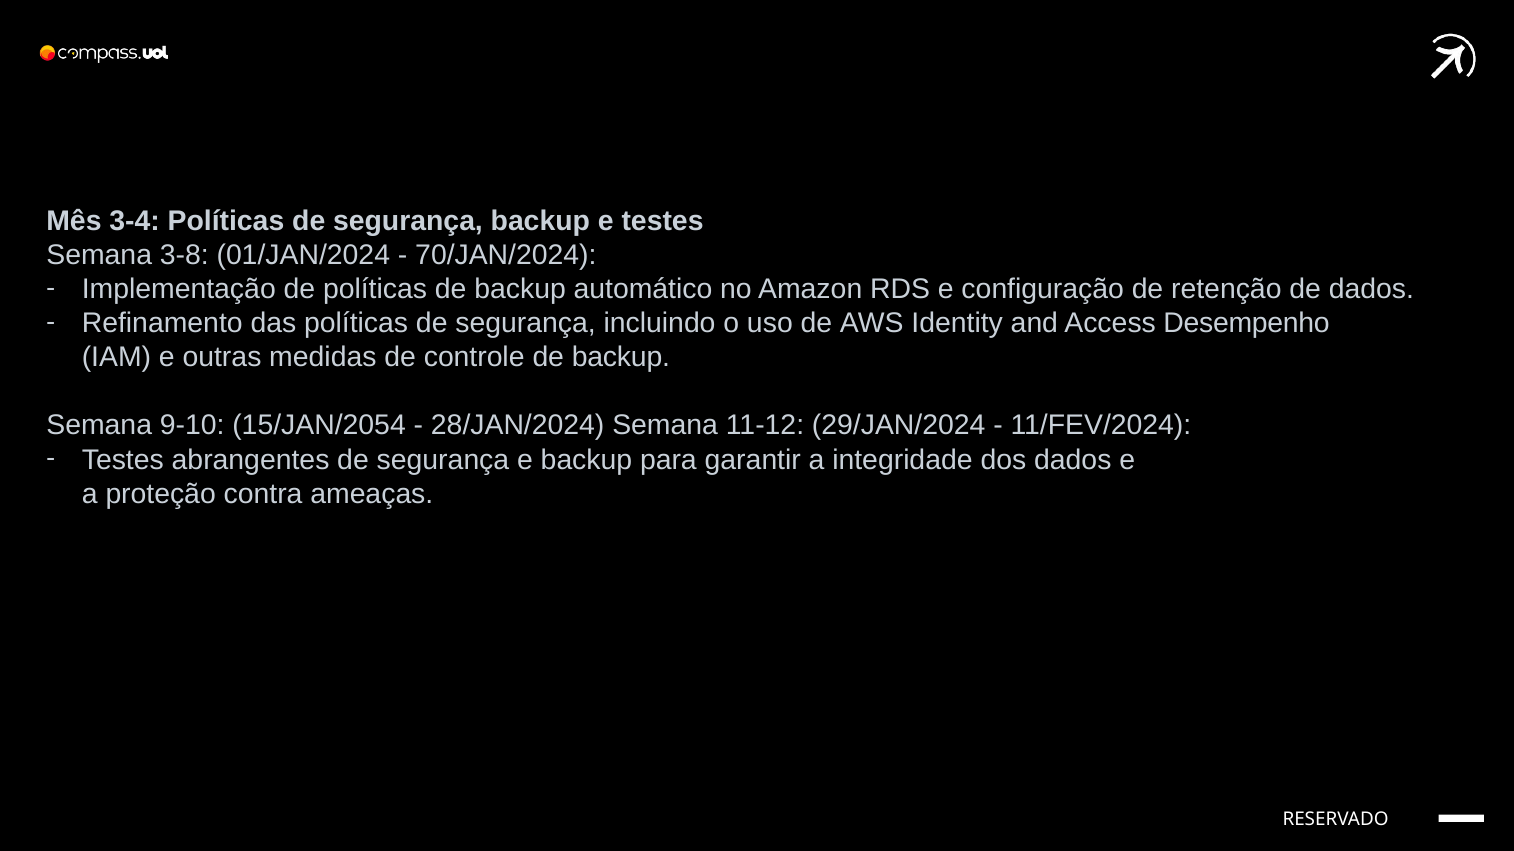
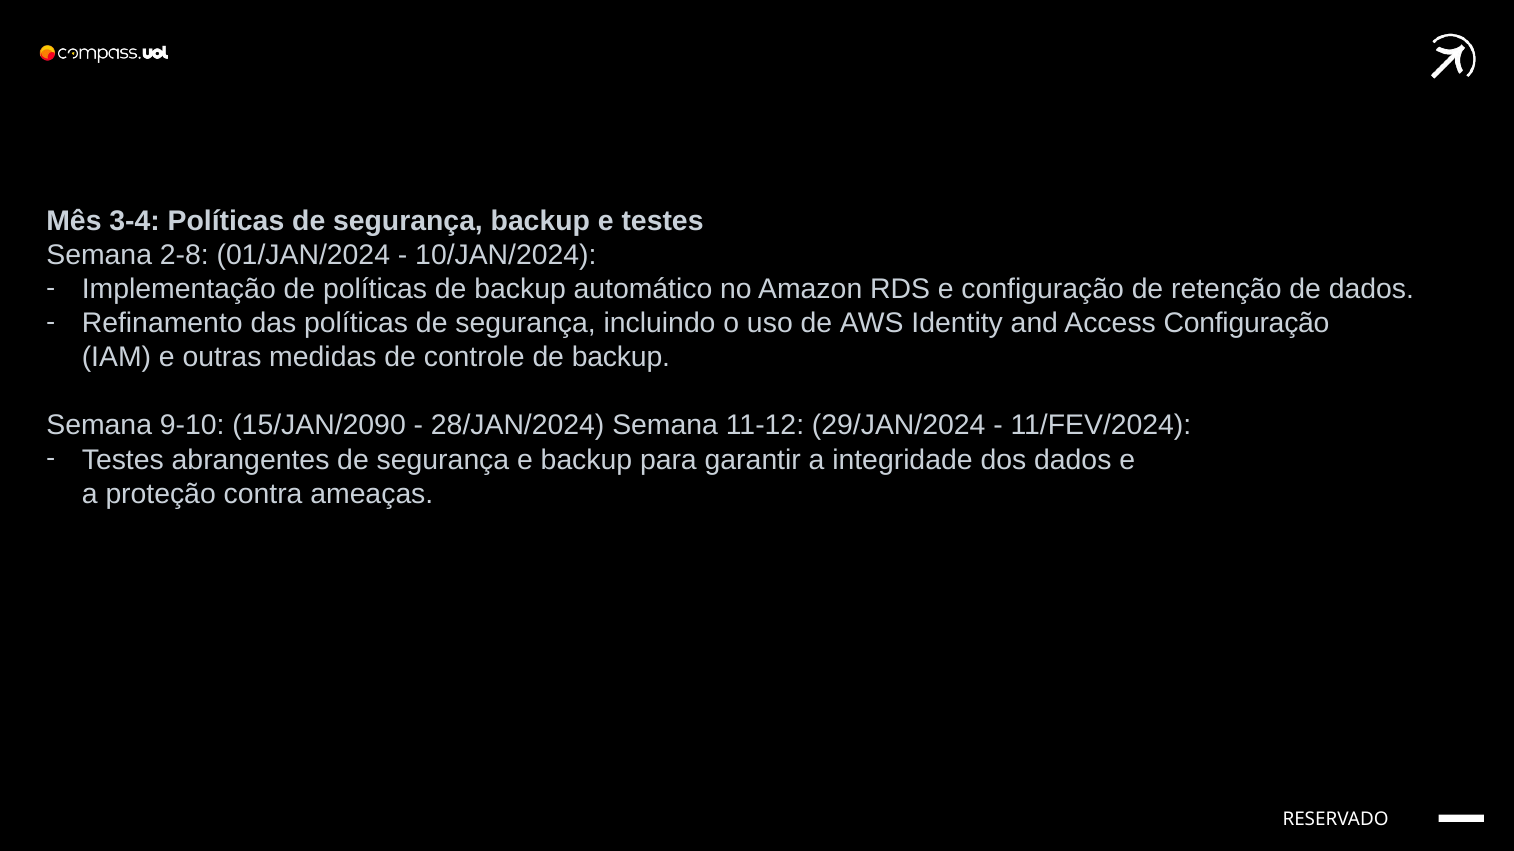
3-8: 3-8 -> 2-8
70/JAN/2024: 70/JAN/2024 -> 10/JAN/2024
Access Desempenho: Desempenho -> Configuração
15/JAN/2054: 15/JAN/2054 -> 15/JAN/2090
